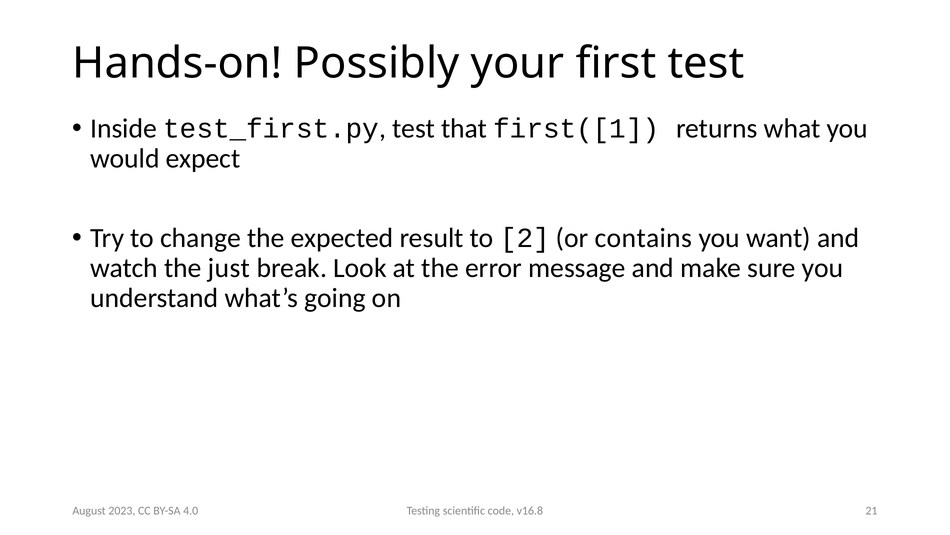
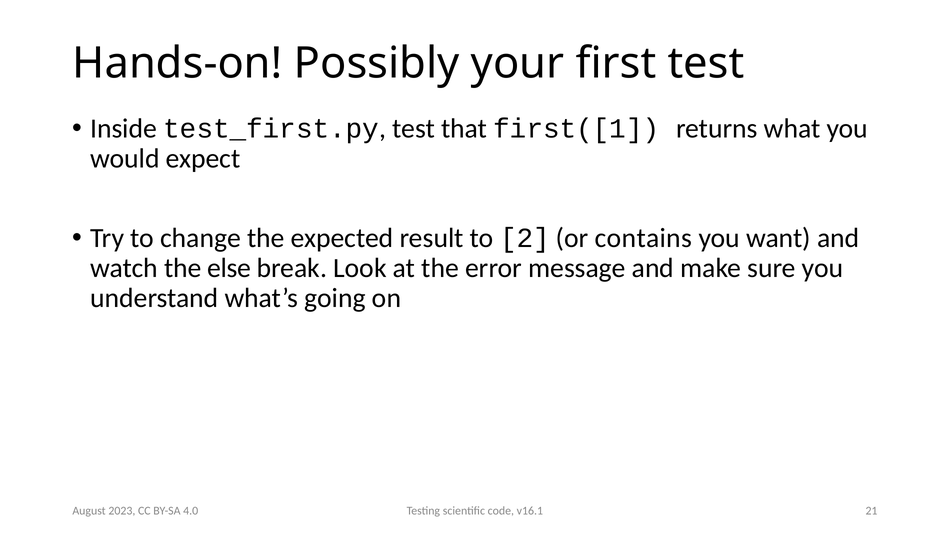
just: just -> else
v16.8: v16.8 -> v16.1
